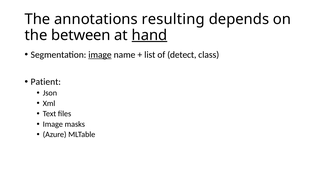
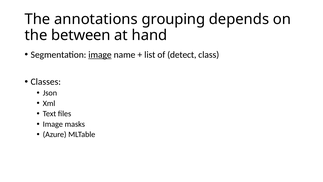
resulting: resulting -> grouping
hand underline: present -> none
Patient: Patient -> Classes
